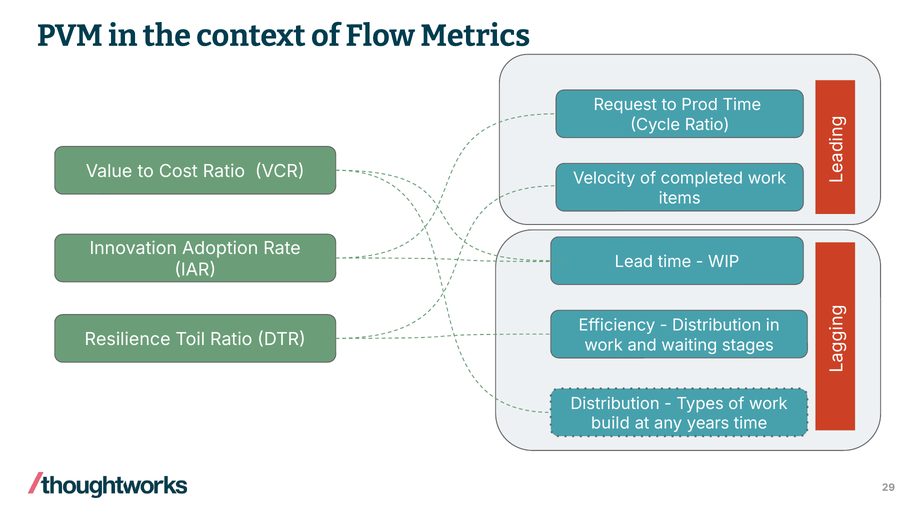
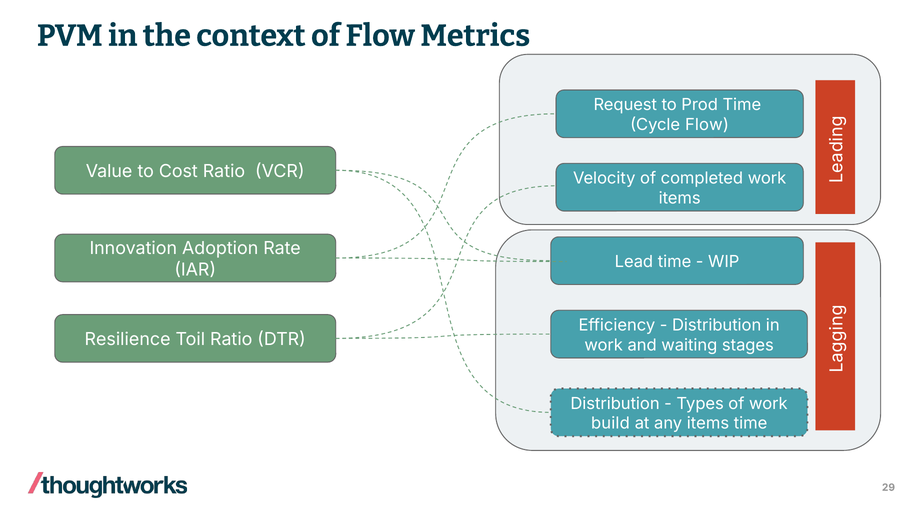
Cycle Ratio: Ratio -> Flow
any years: years -> items
